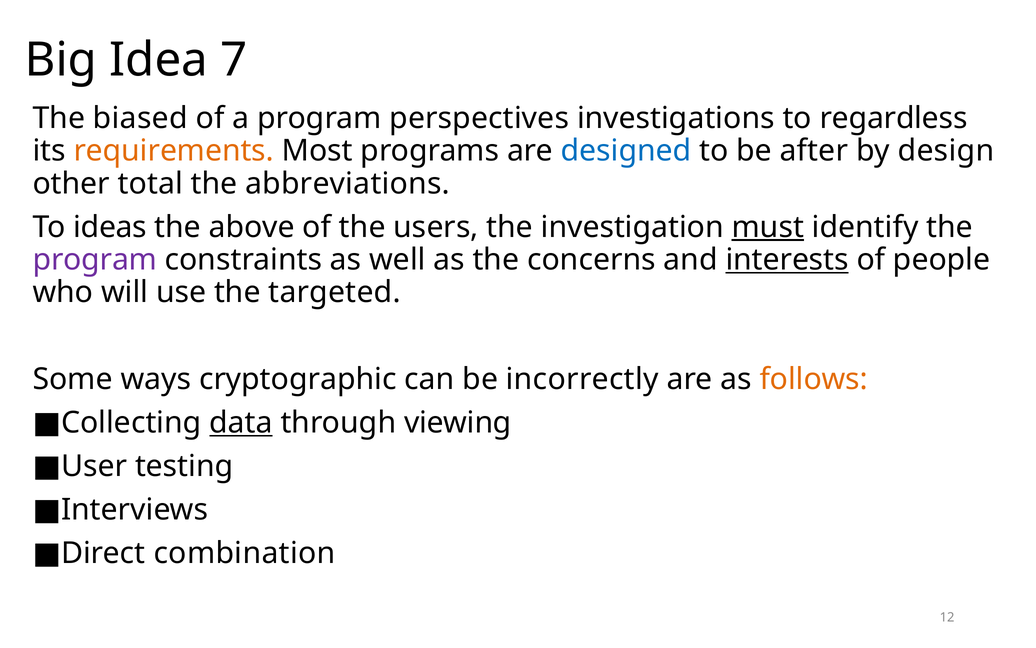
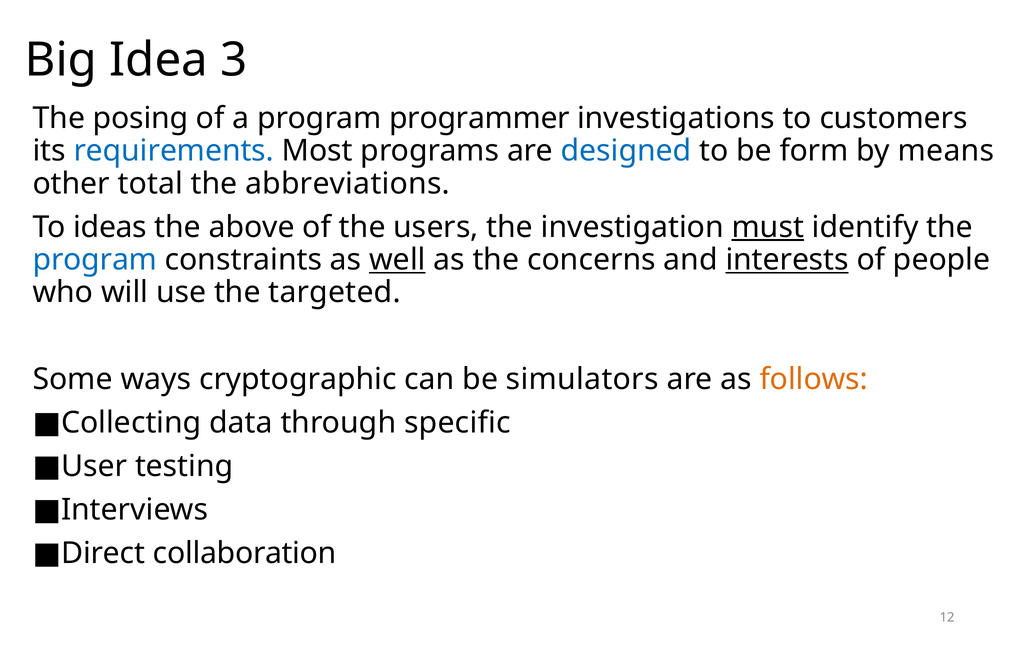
7: 7 -> 3
biased: biased -> posing
perspectives: perspectives -> programmer
regardless: regardless -> customers
requirements colour: orange -> blue
after: after -> form
design: design -> means
program at (95, 260) colour: purple -> blue
well underline: none -> present
incorrectly: incorrectly -> simulators
data underline: present -> none
viewing: viewing -> specific
combination: combination -> collaboration
